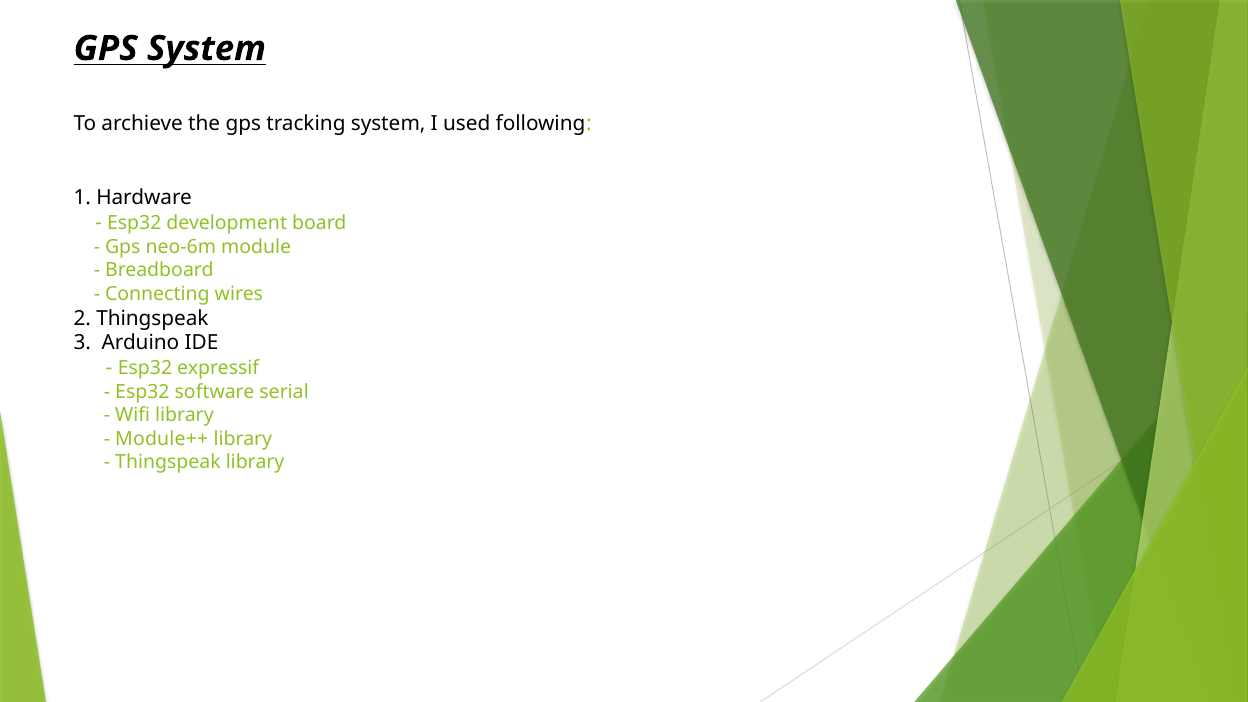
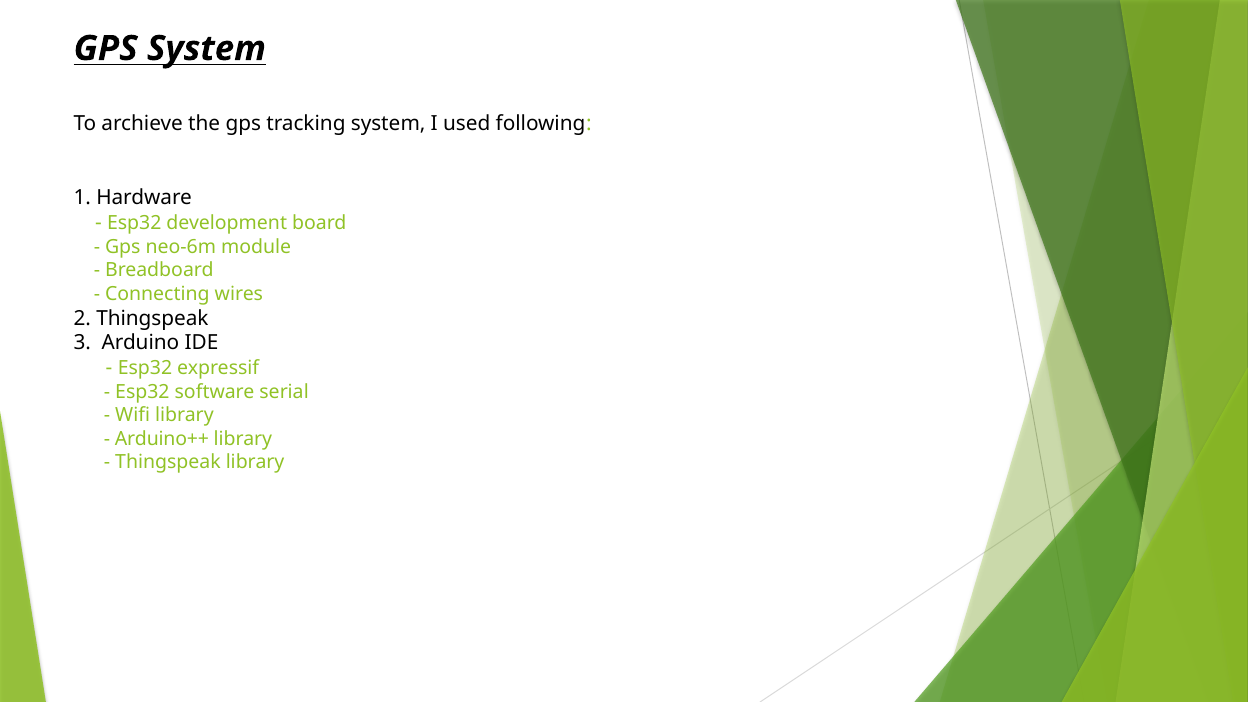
Module++: Module++ -> Arduino++
